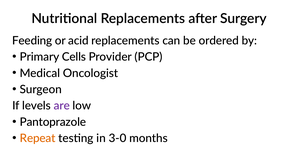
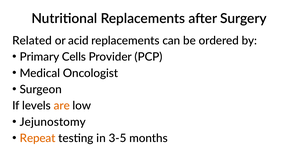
Feeding: Feeding -> Related
are colour: purple -> orange
Pantoprazole: Pantoprazole -> Jejunostomy
3-0: 3-0 -> 3-5
